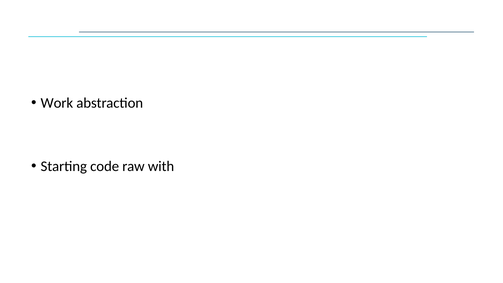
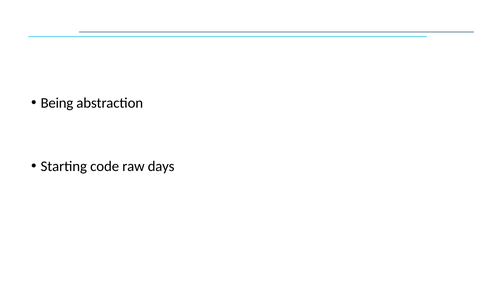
Work: Work -> Being
with: with -> days
